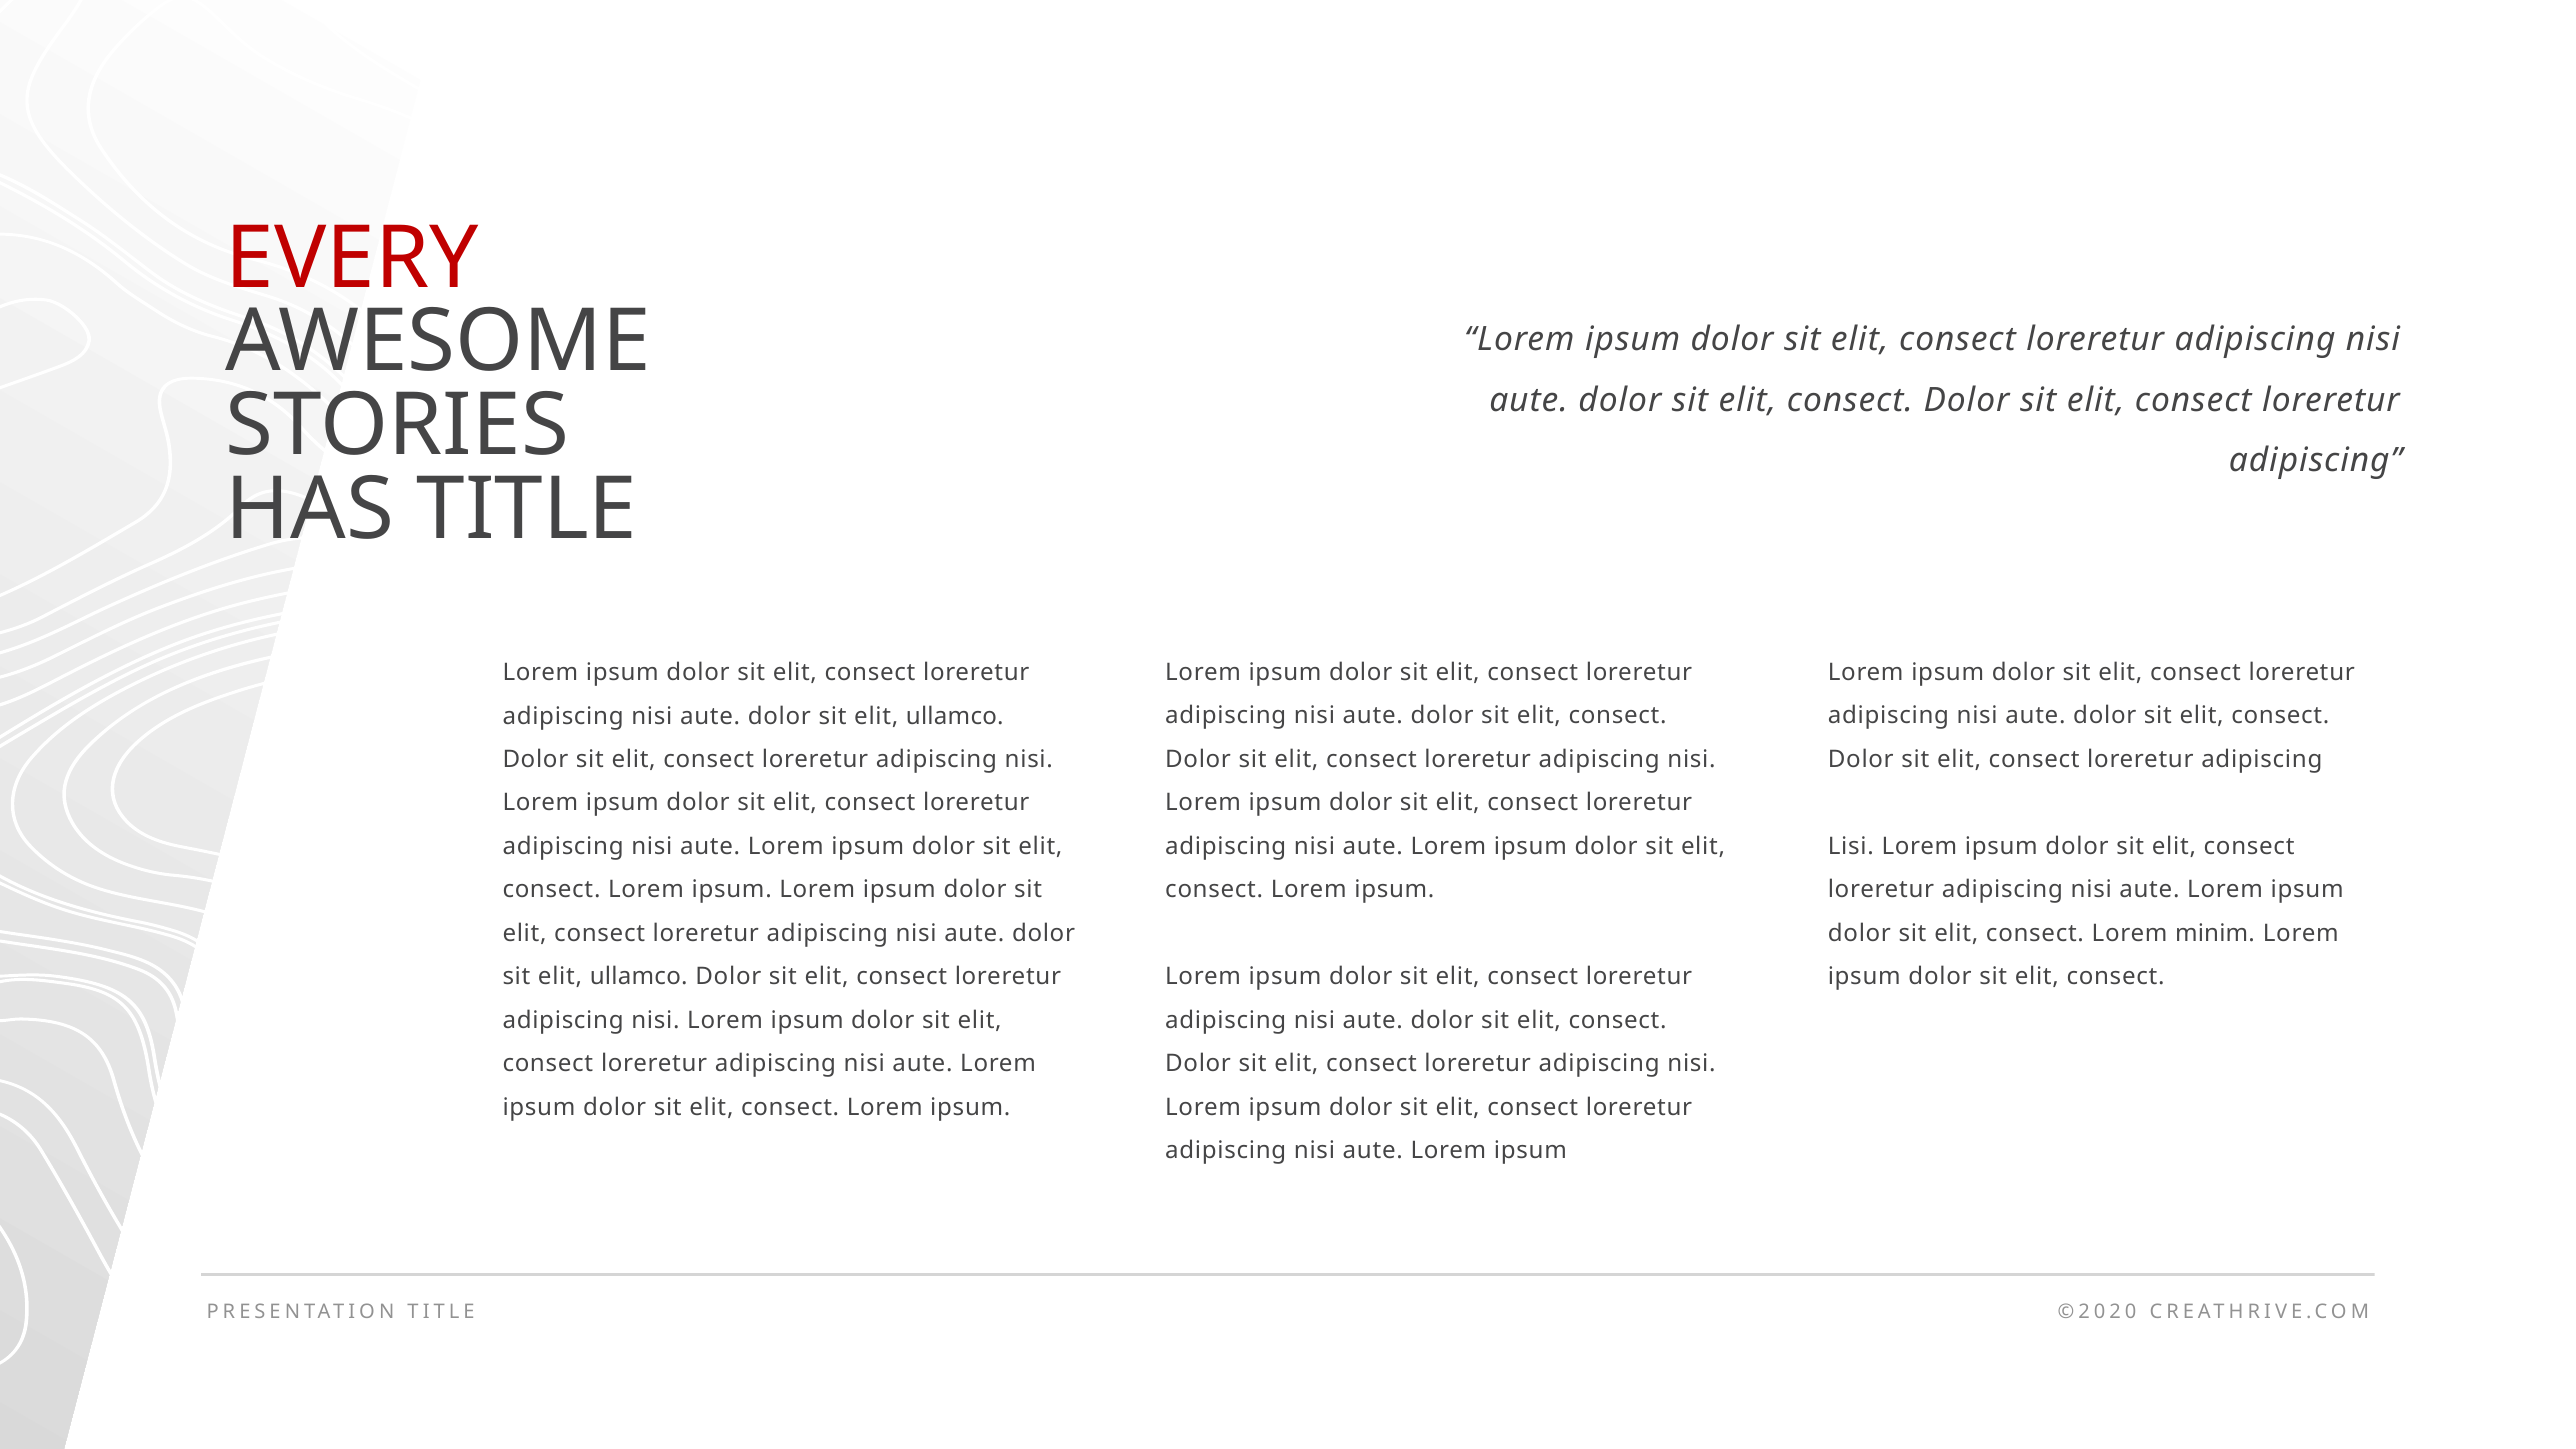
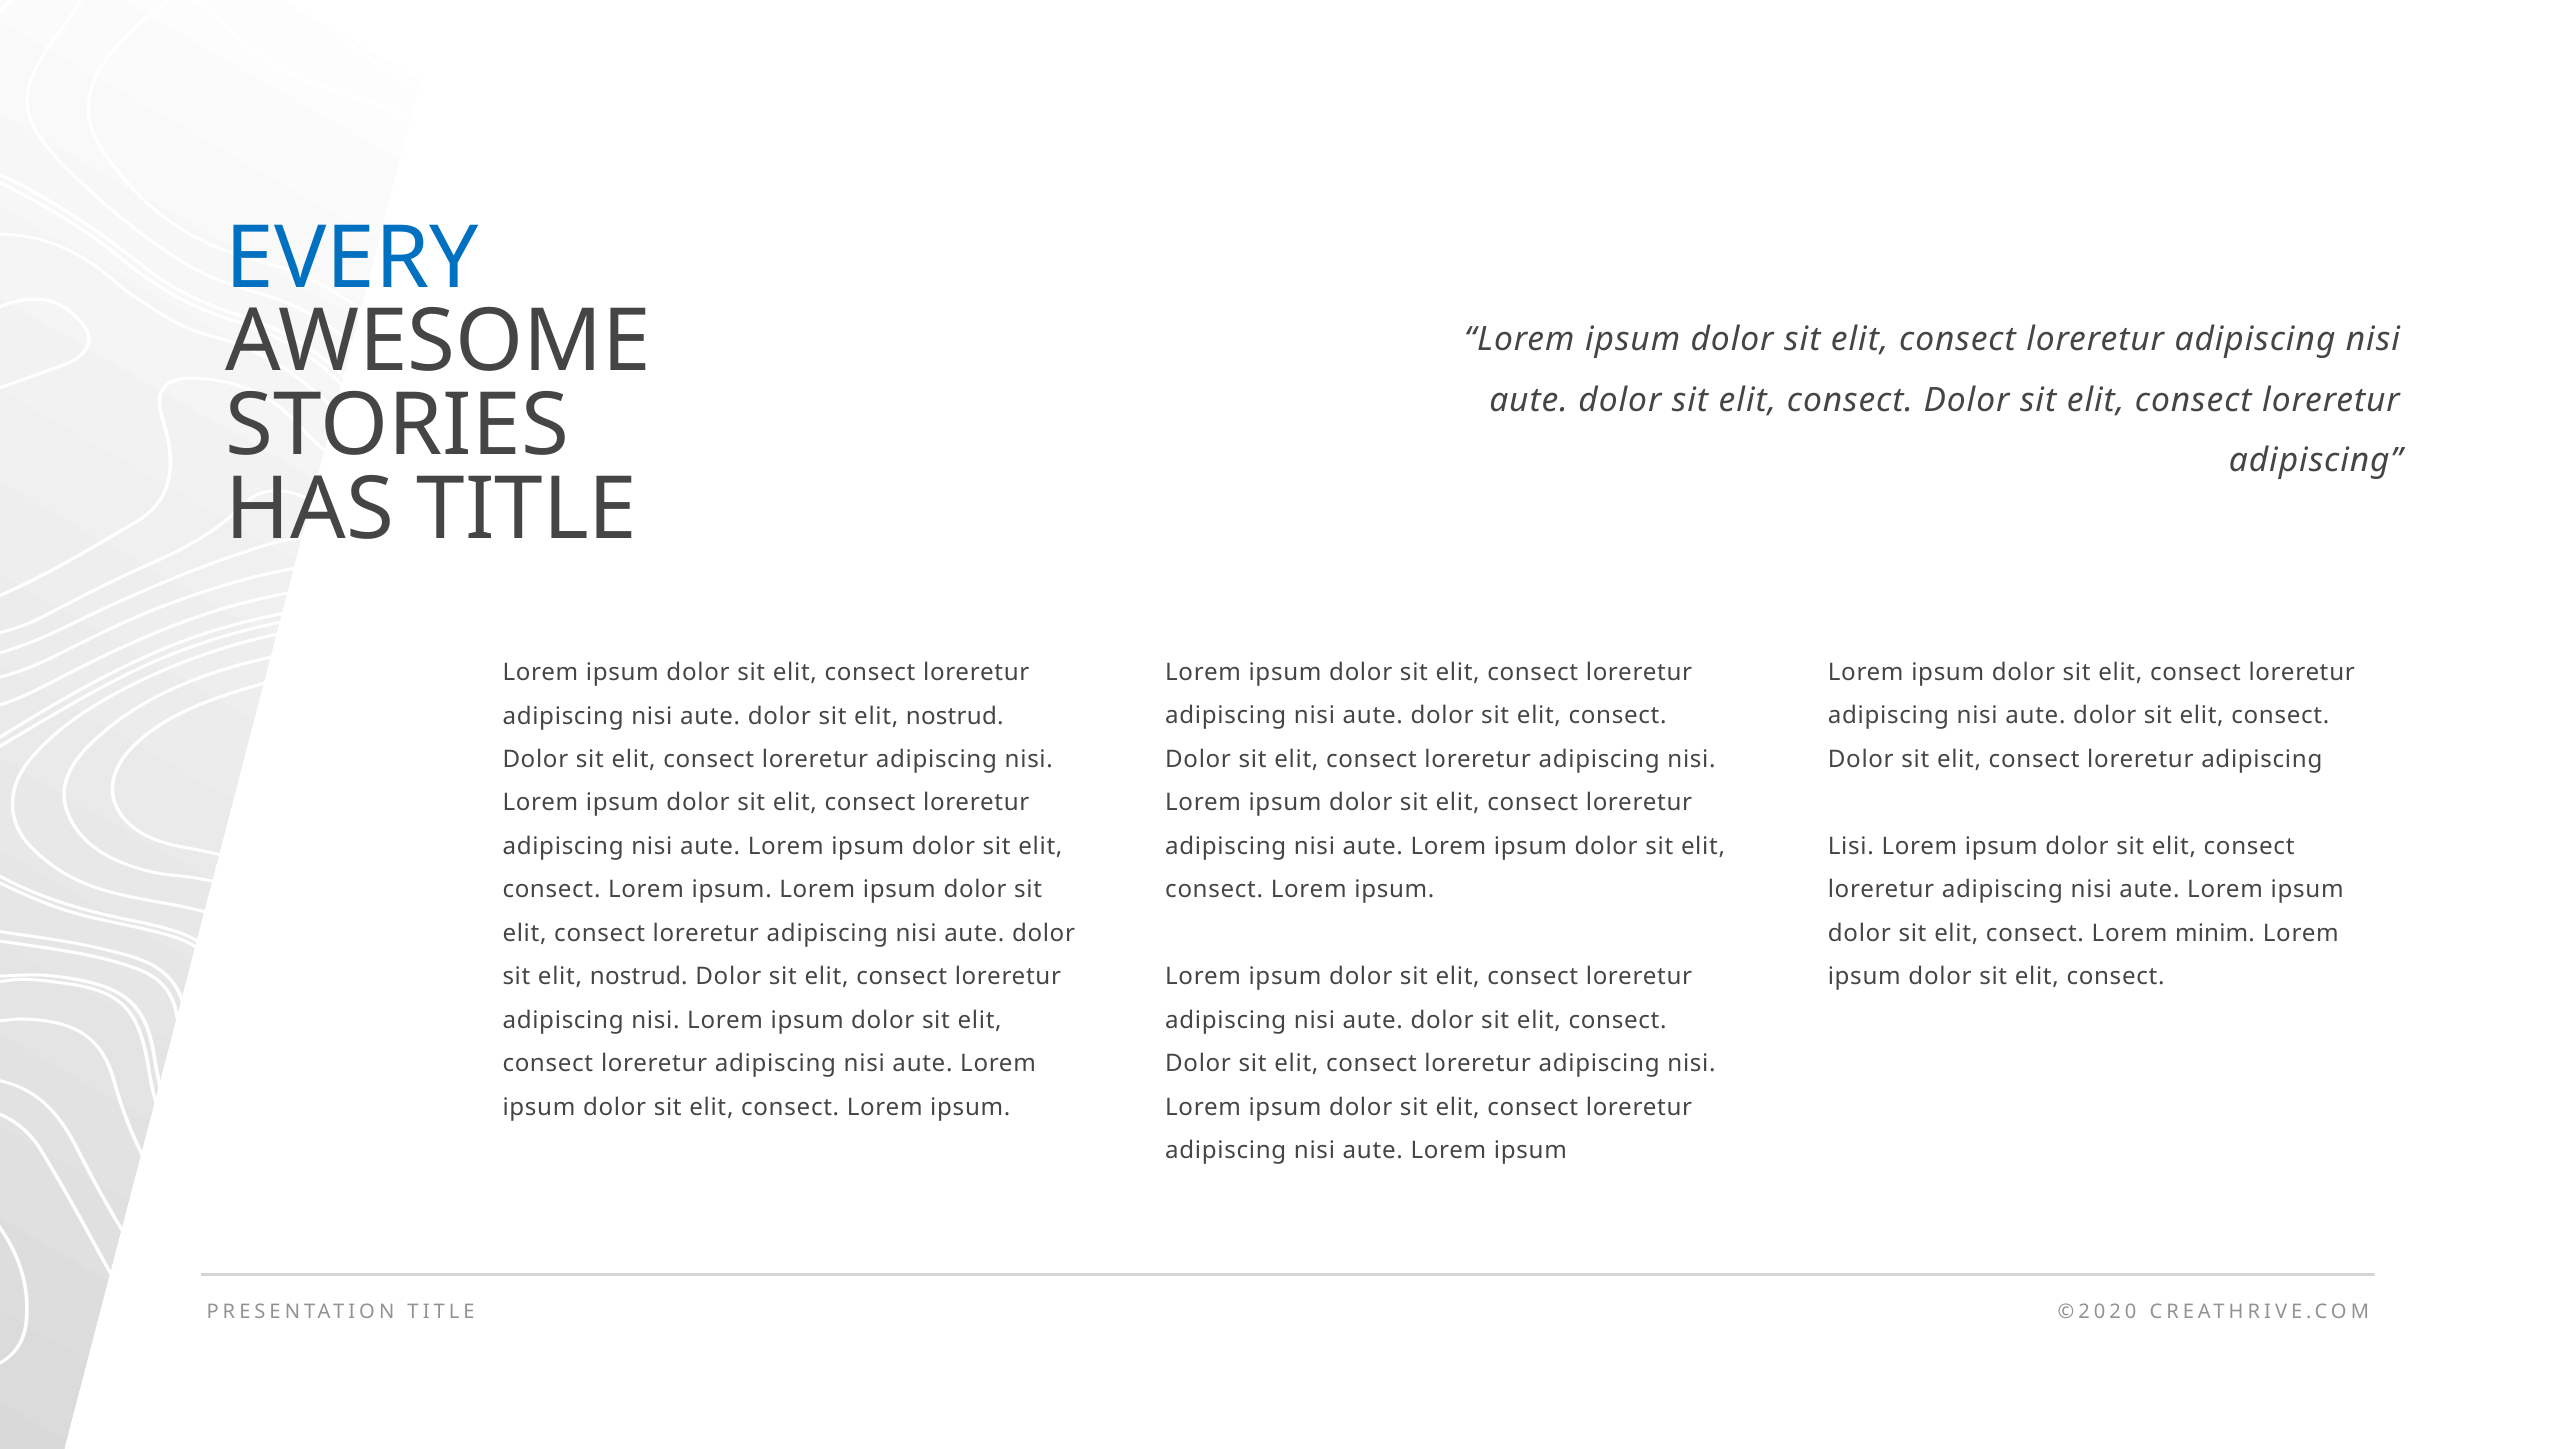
EVERY colour: red -> blue
ullamco at (955, 716): ullamco -> nostrud
ullamco at (639, 977): ullamco -> nostrud
